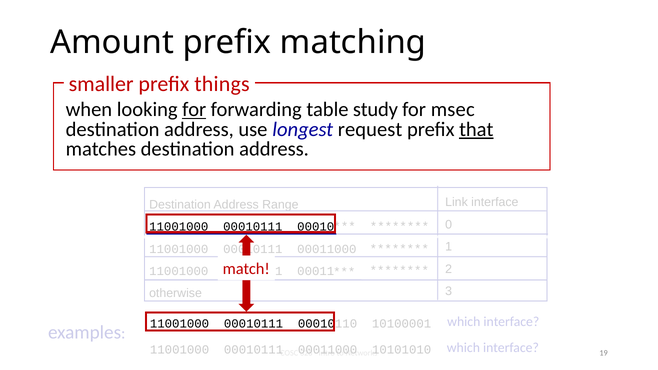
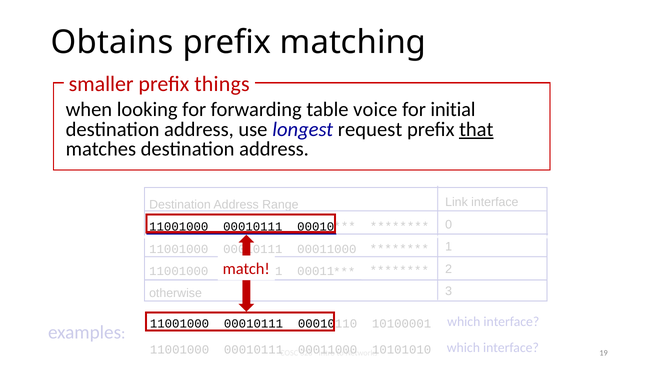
Amount: Amount -> Obtains
for at (194, 110) underline: present -> none
study: study -> voice
msec: msec -> initial
